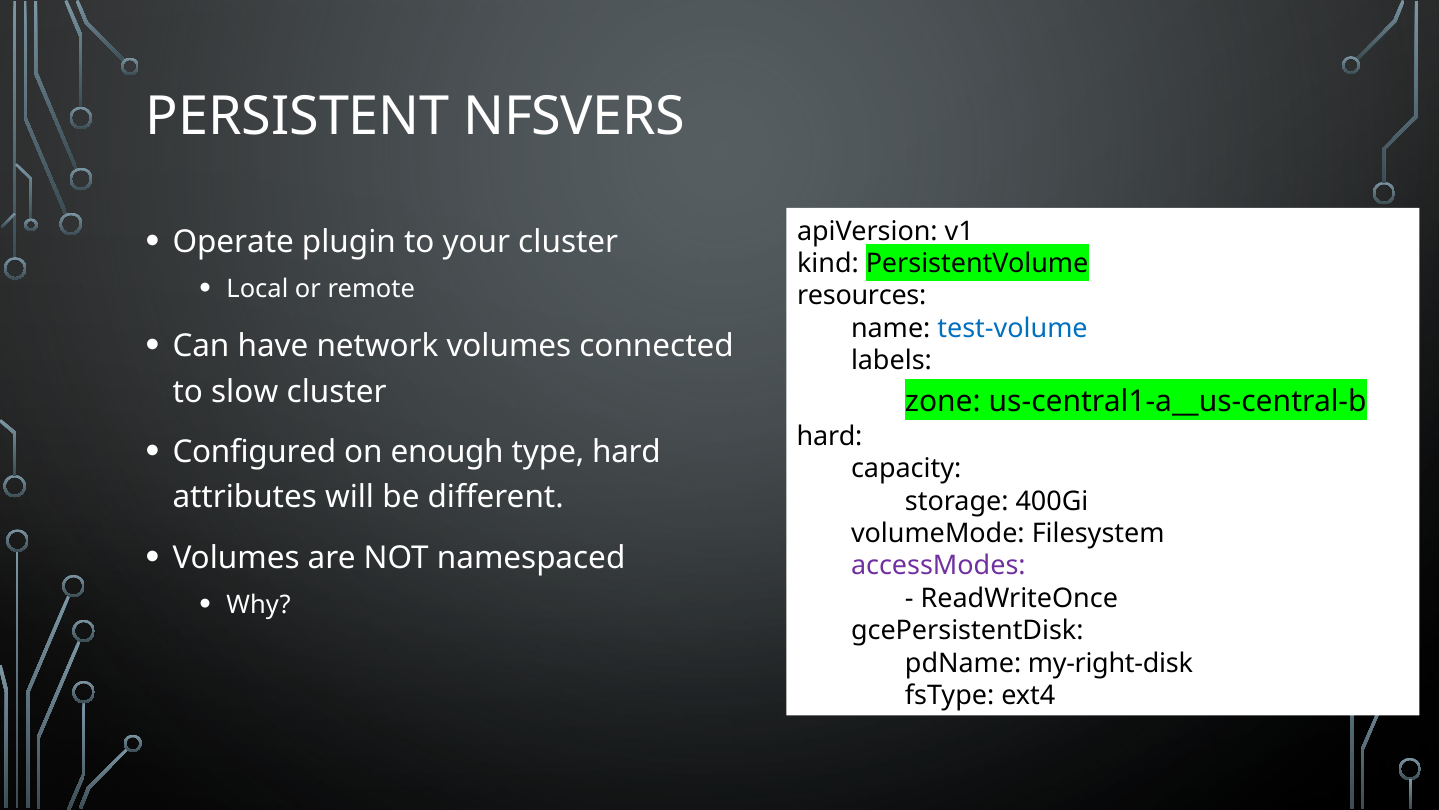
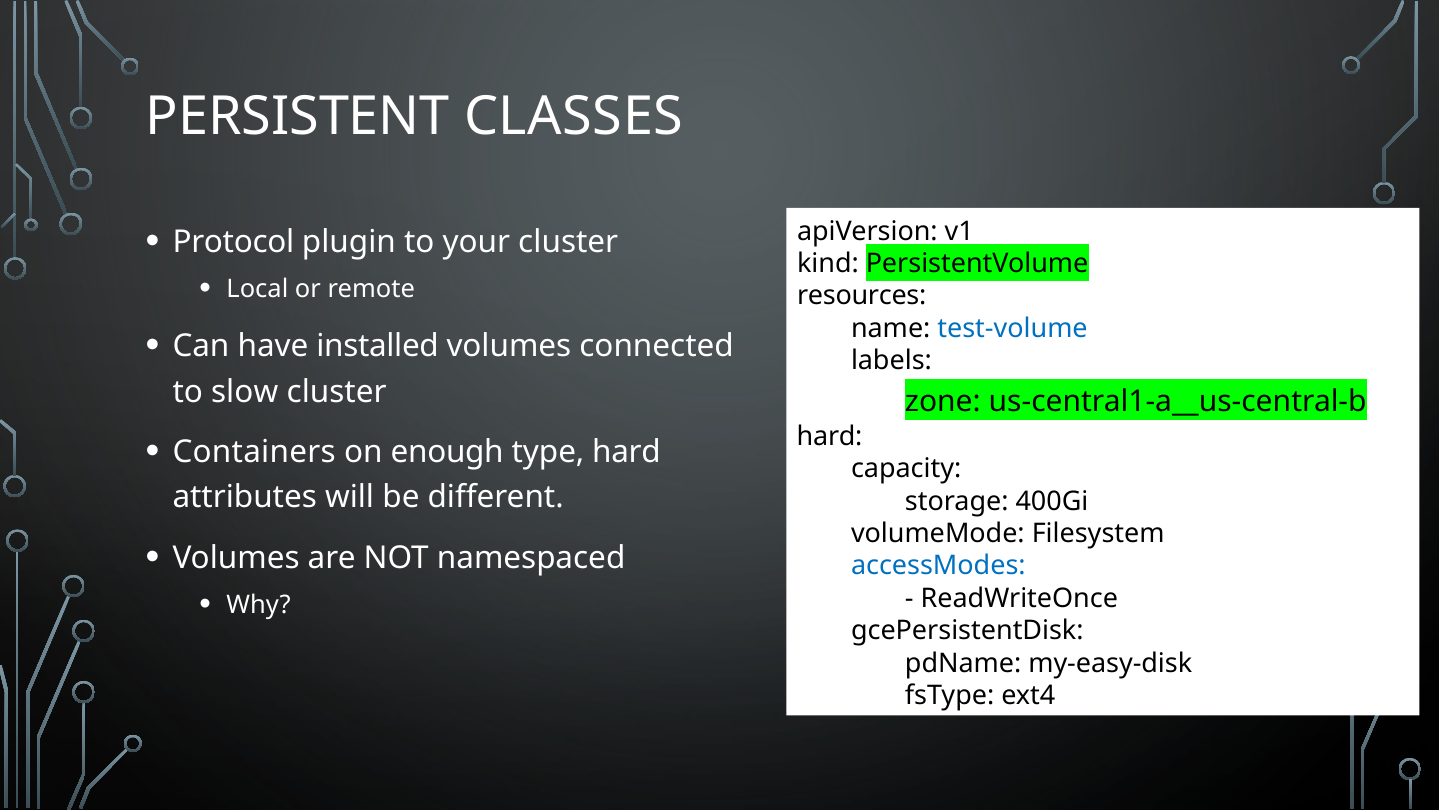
NFSVERS: NFSVERS -> CLASSES
Operate: Operate -> Protocol
network: network -> installed
Configured: Configured -> Containers
accessModes colour: purple -> blue
my-right-disk: my-right-disk -> my-easy-disk
